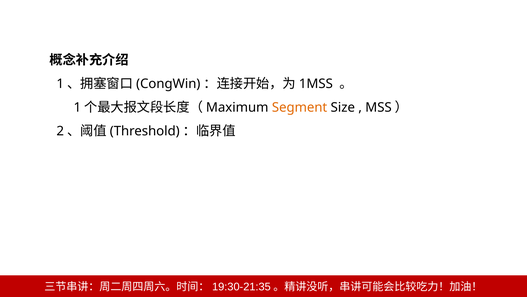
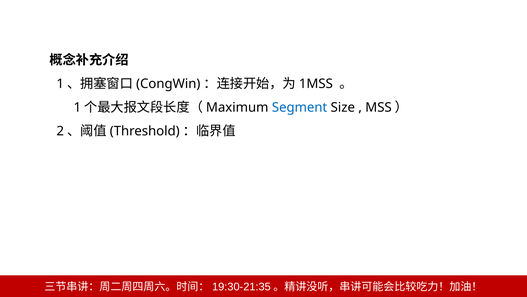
Segment colour: orange -> blue
